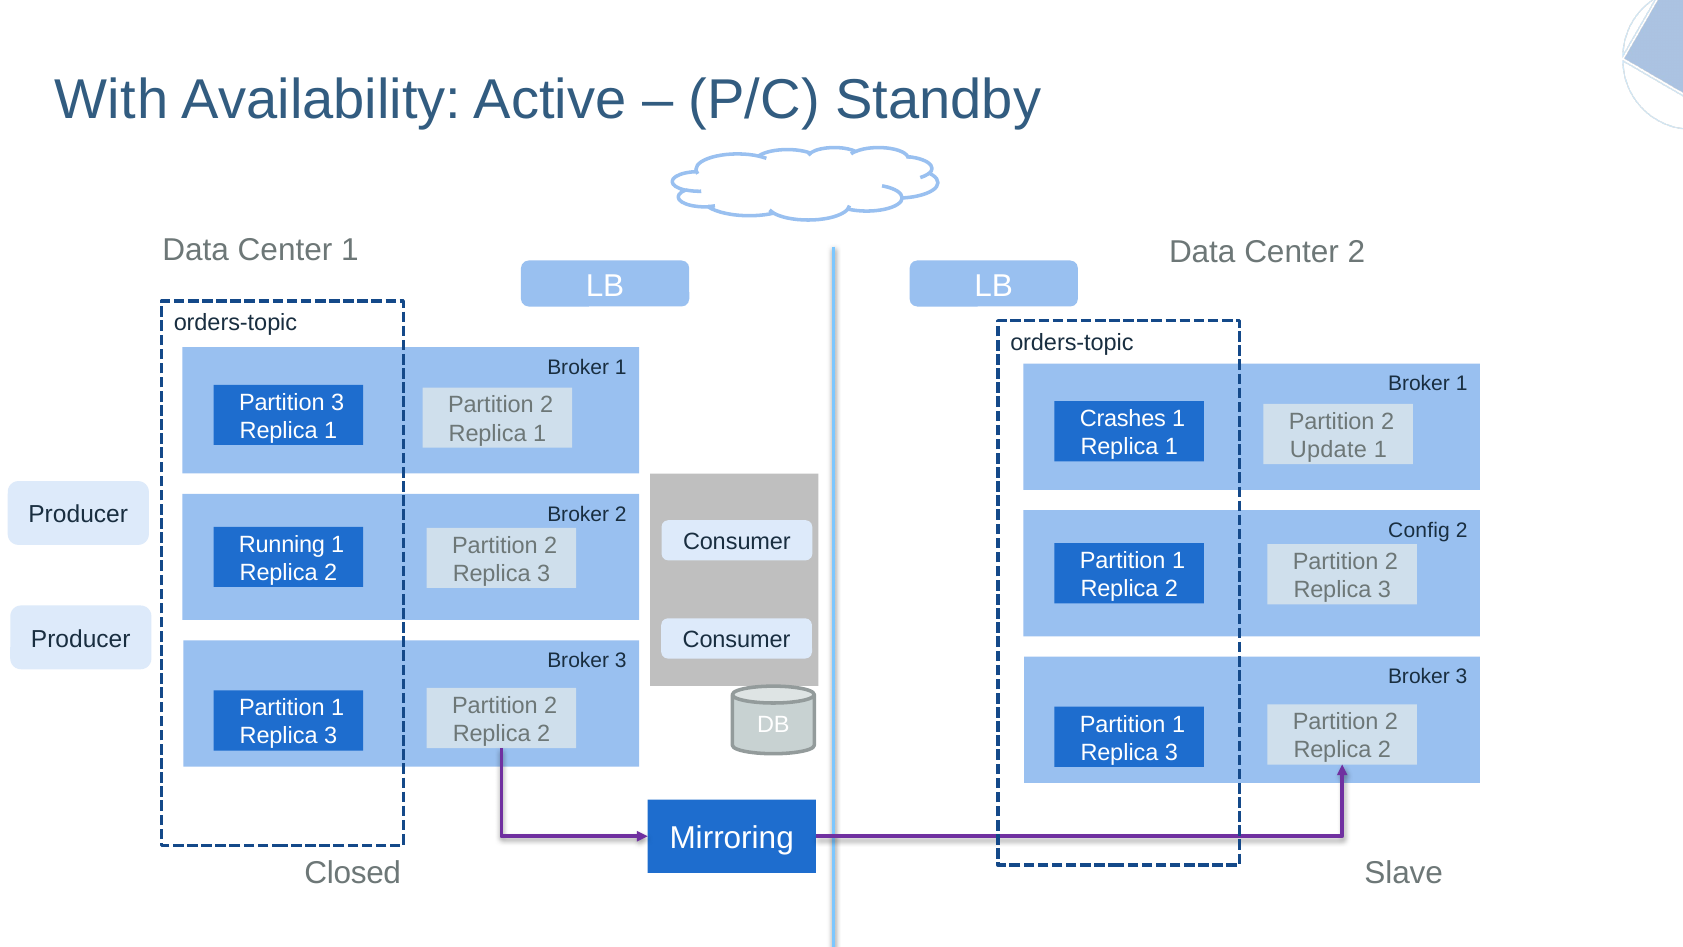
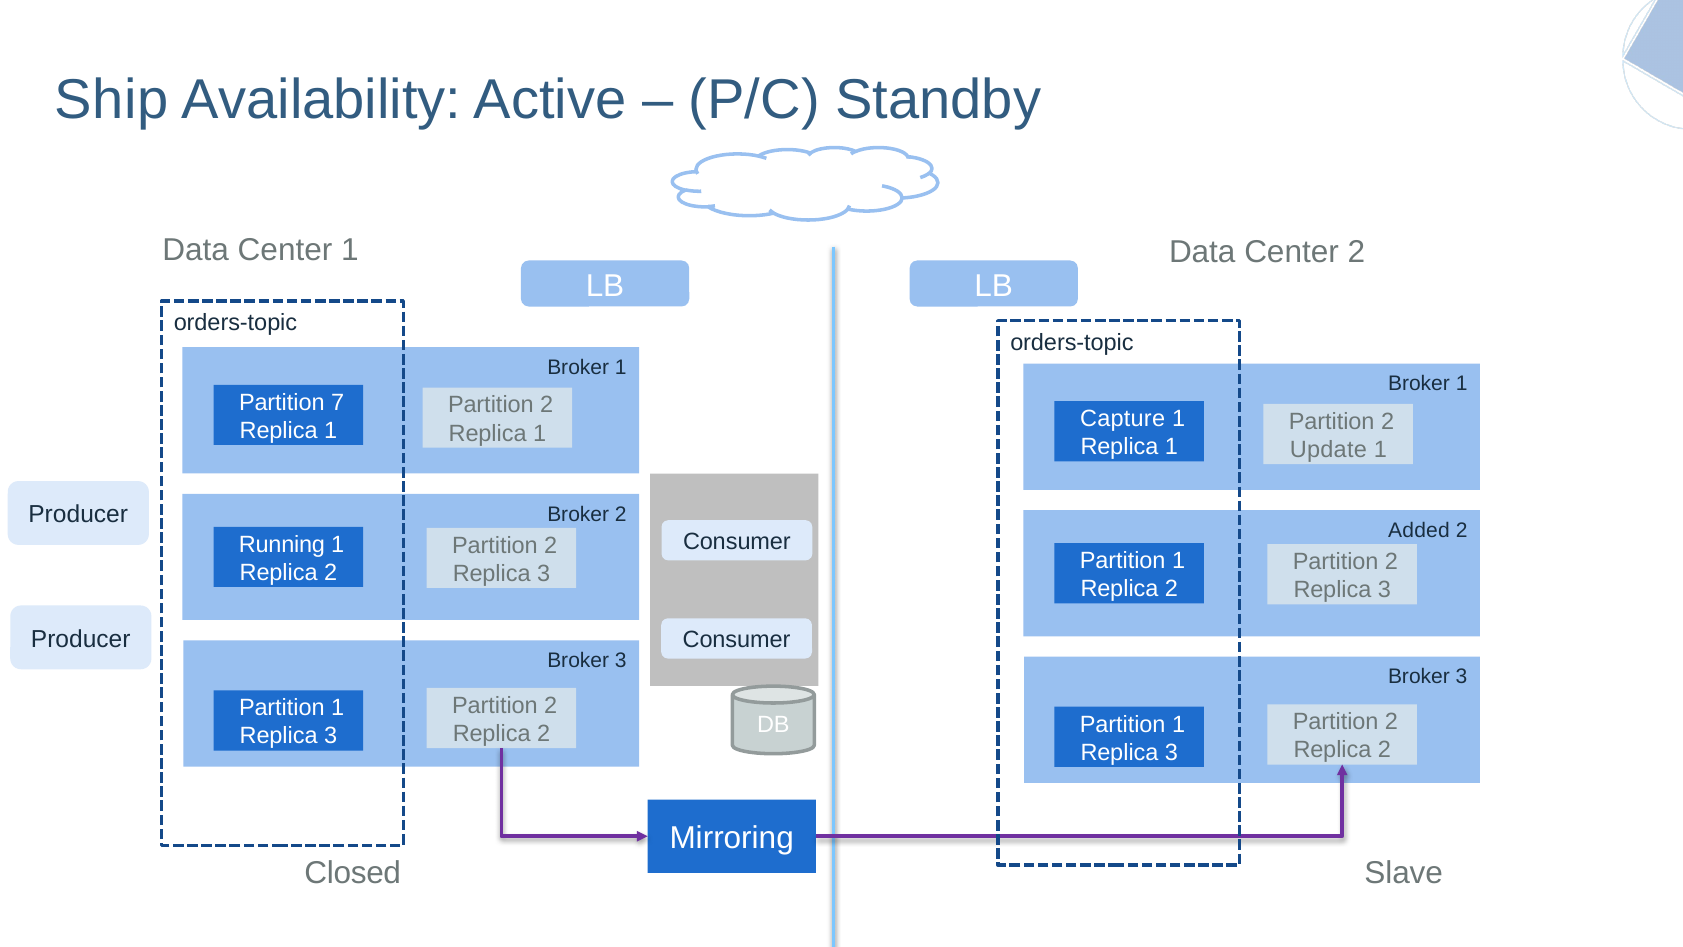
With: With -> Ship
Partition 3: 3 -> 7
Crashes: Crashes -> Capture
Config: Config -> Added
